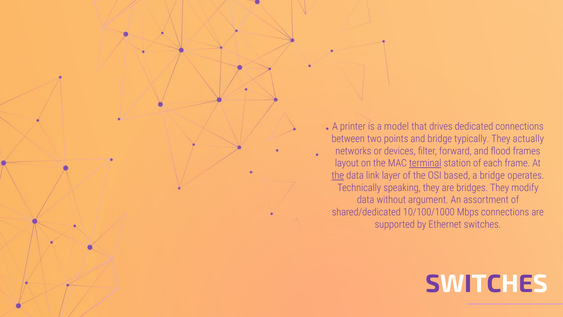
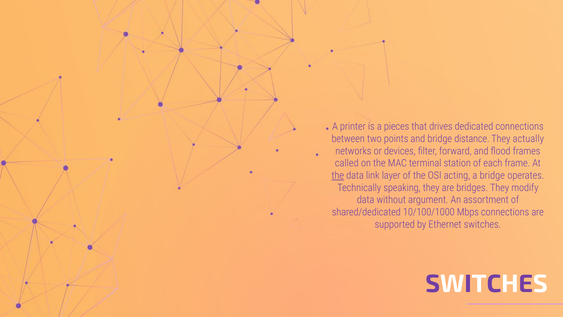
model: model -> pieces
typically: typically -> distance
layout: layout -> called
terminal underline: present -> none
based: based -> acting
